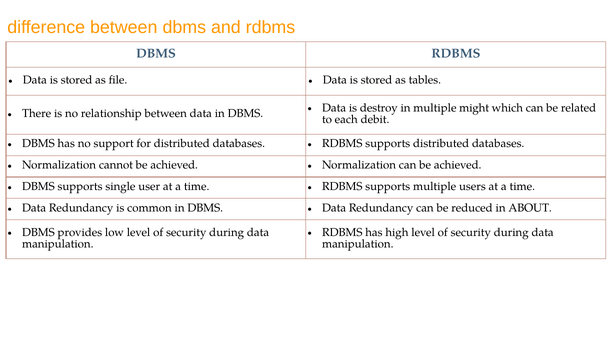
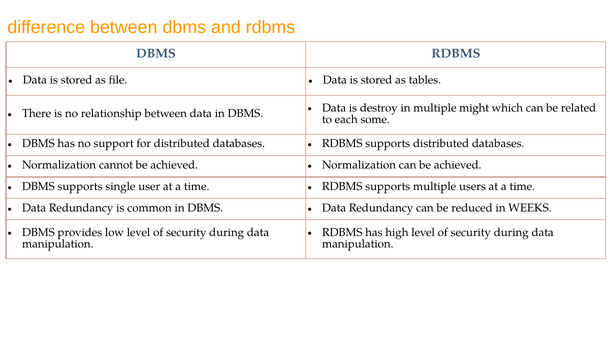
debit: debit -> some
ABOUT: ABOUT -> WEEKS
